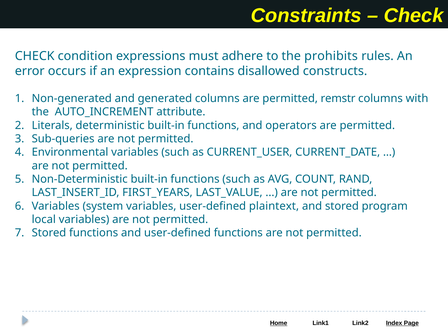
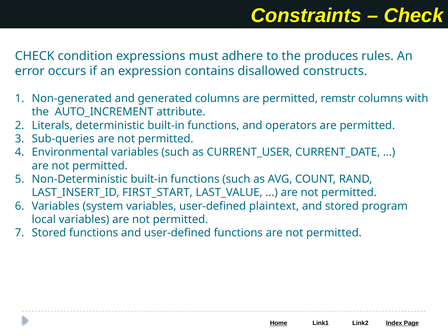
prohibits: prohibits -> produces
FIRST_YEARS: FIRST_YEARS -> FIRST_START
